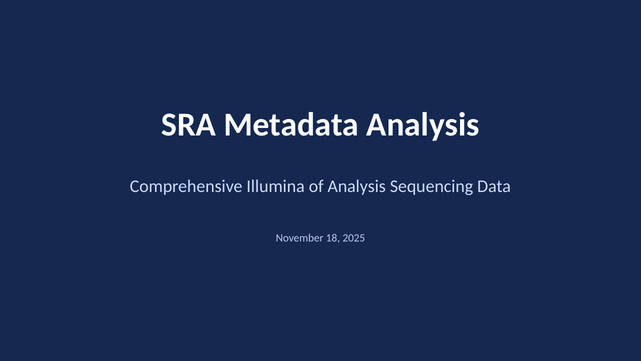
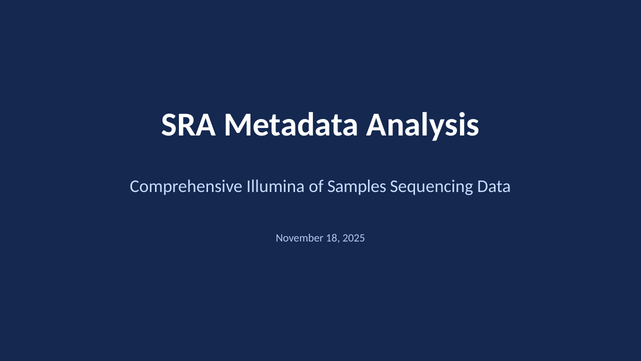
of Analysis: Analysis -> Samples
